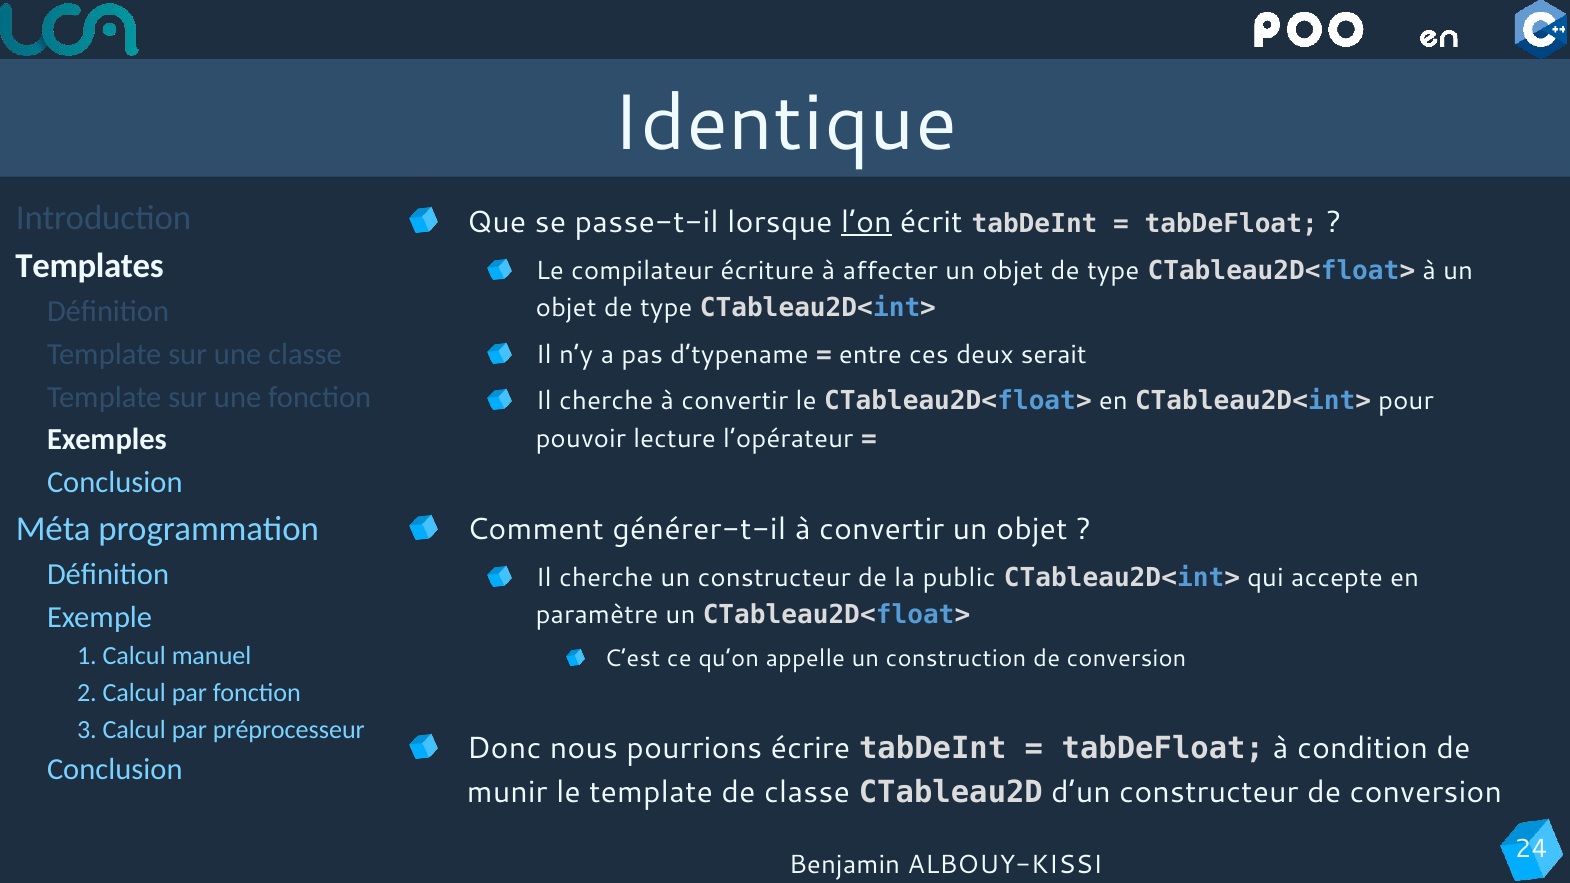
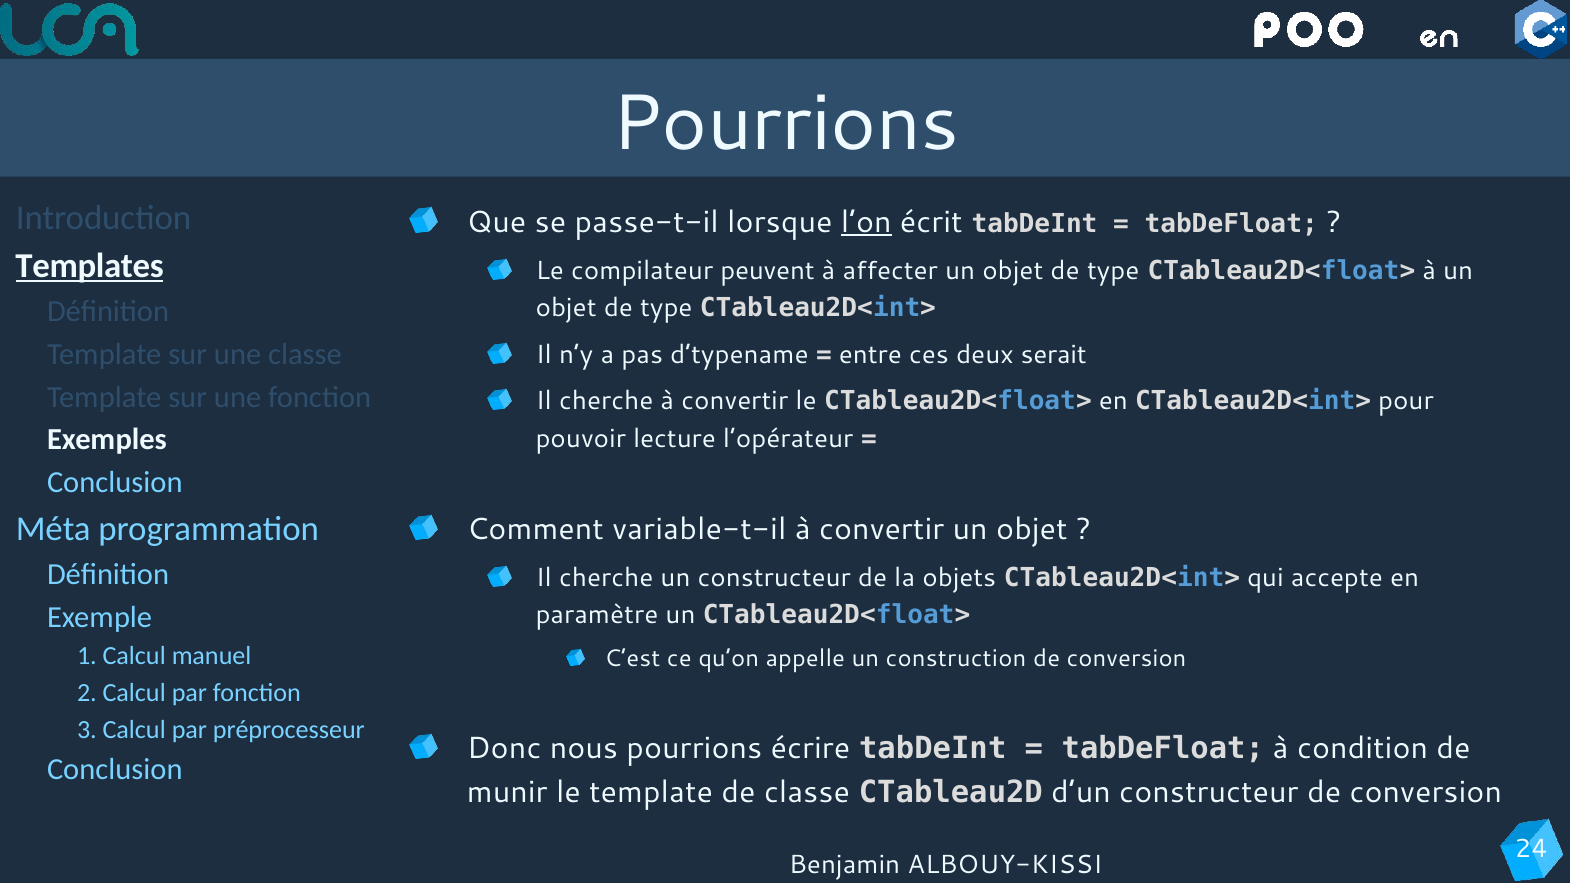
Identique at (785, 123): Identique -> Pourrions
Templates underline: none -> present
écriture: écriture -> peuvent
générer-t-il: générer-t-il -> variable-t-il
public: public -> objets
